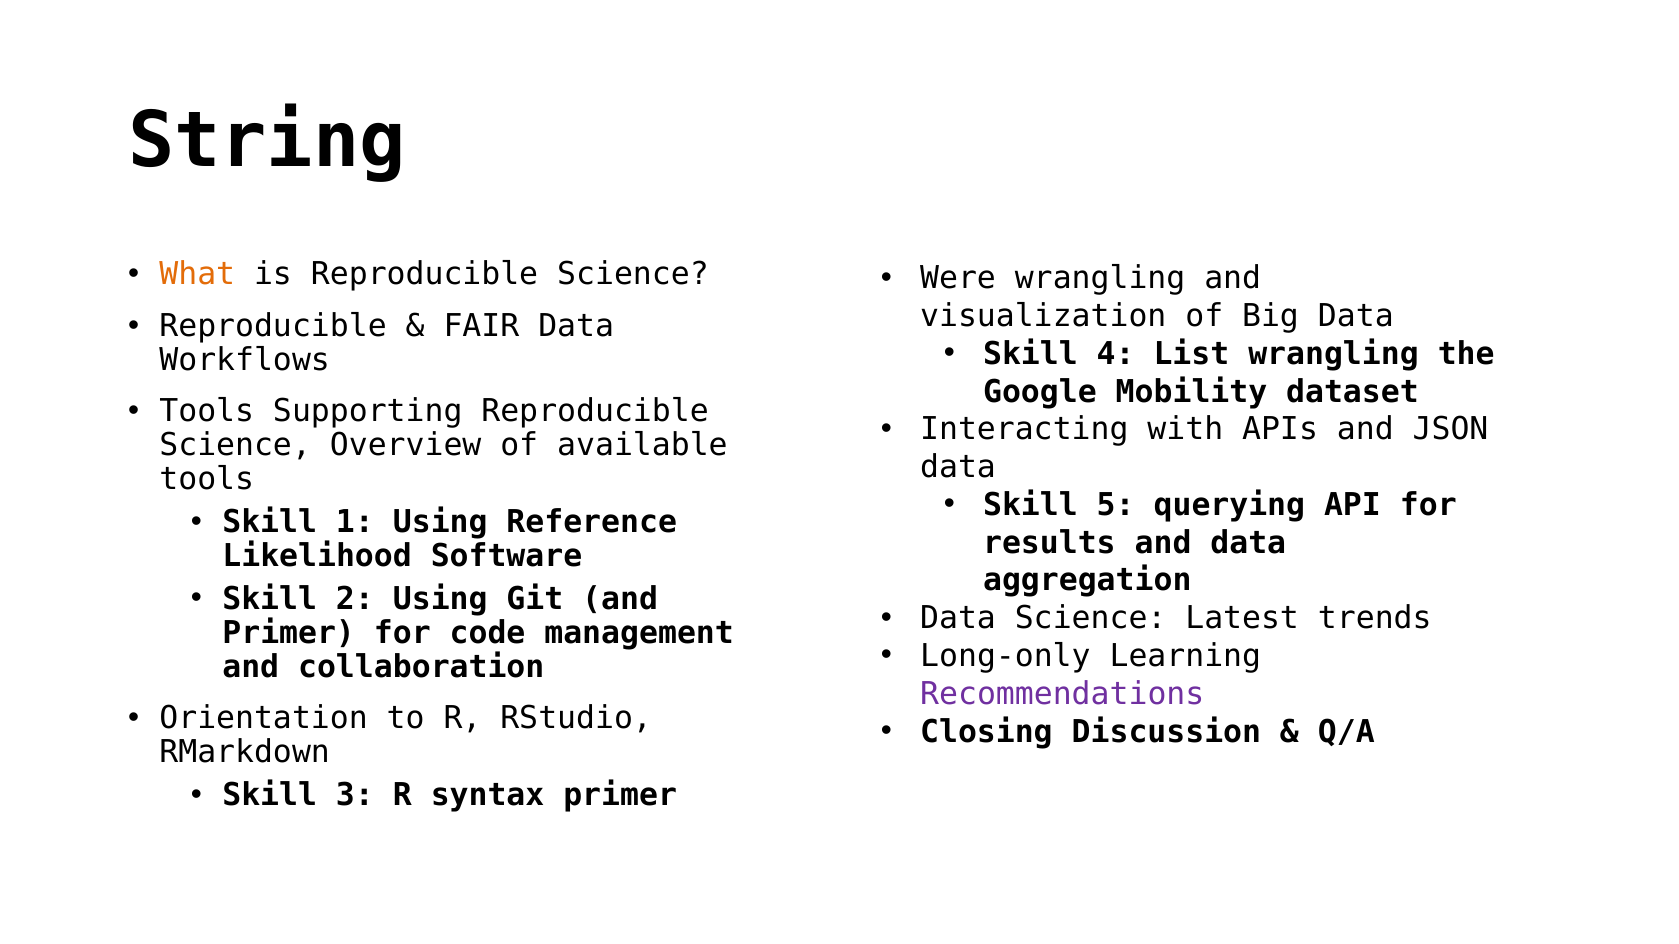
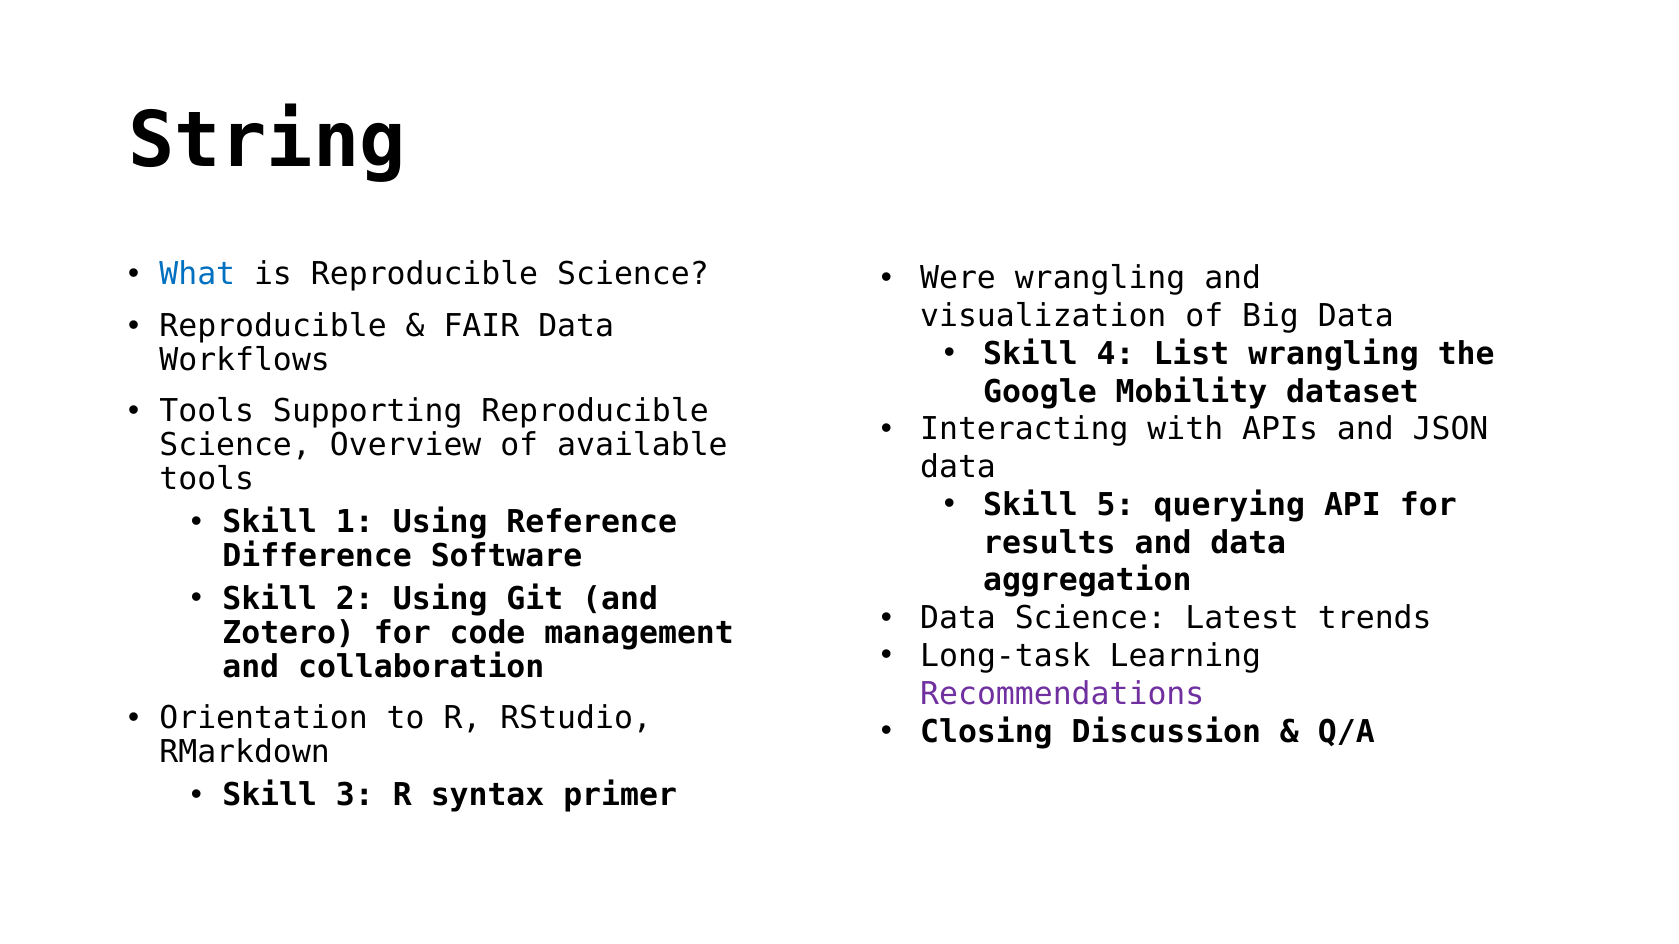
What colour: orange -> blue
Likelihood: Likelihood -> Difference
Primer at (289, 633): Primer -> Zotero
Long-only: Long-only -> Long-task
